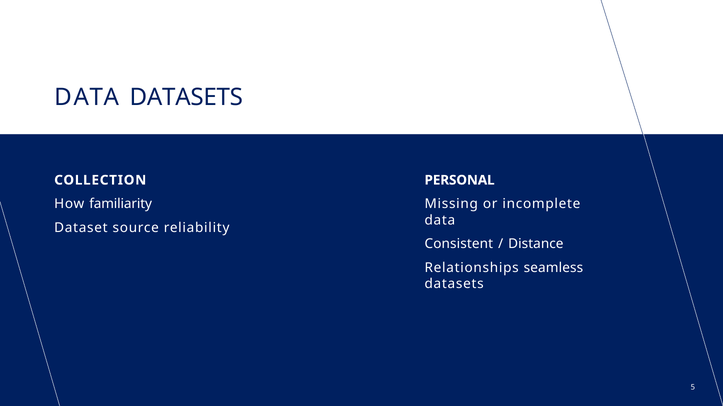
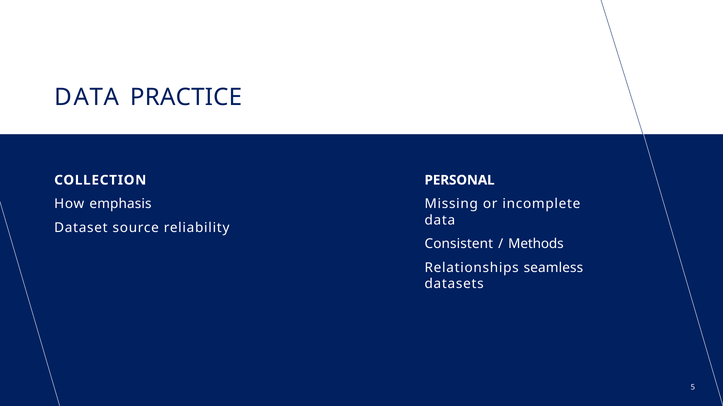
DATA DATASETS: DATASETS -> PRACTICE
familiarity: familiarity -> emphasis
Distance: Distance -> Methods
